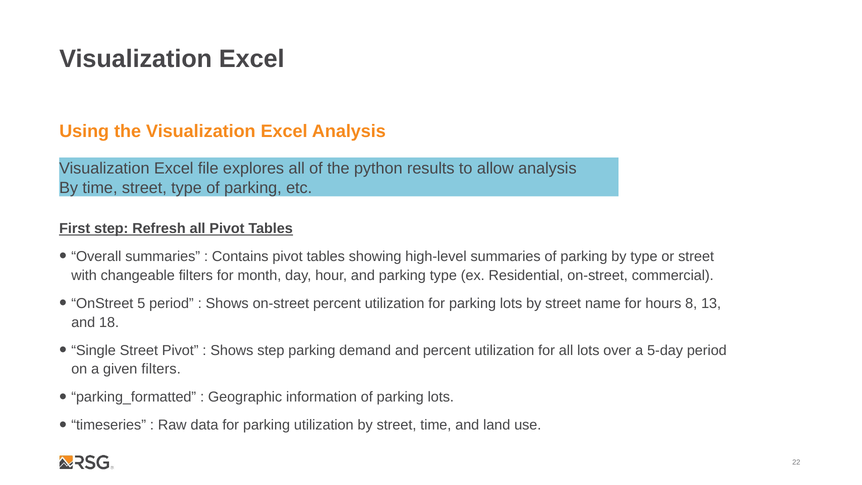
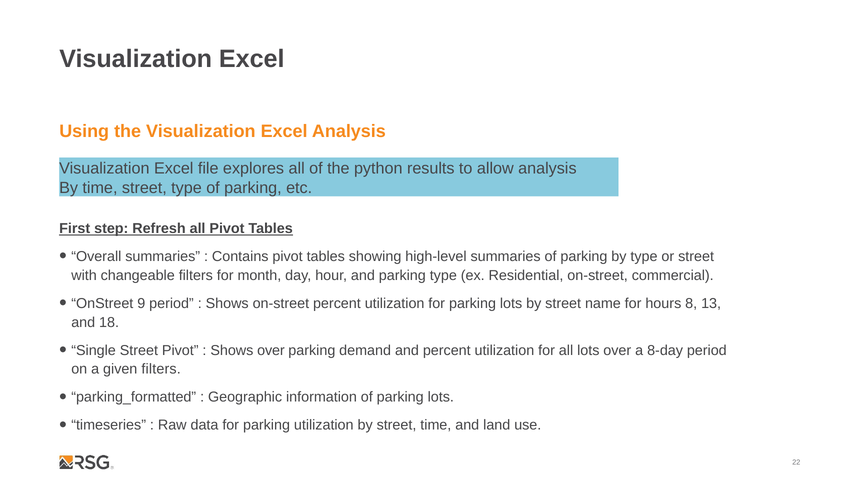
5: 5 -> 9
Shows step: step -> over
5-day: 5-day -> 8-day
